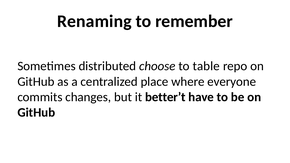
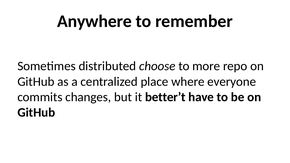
Renaming: Renaming -> Anywhere
table: table -> more
